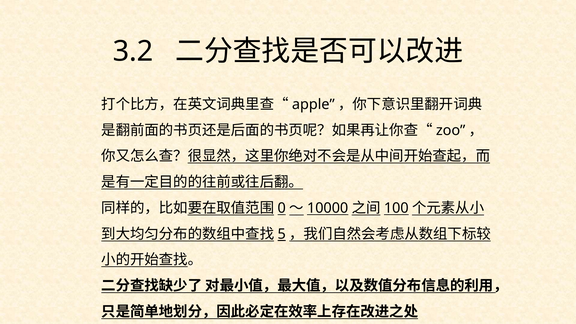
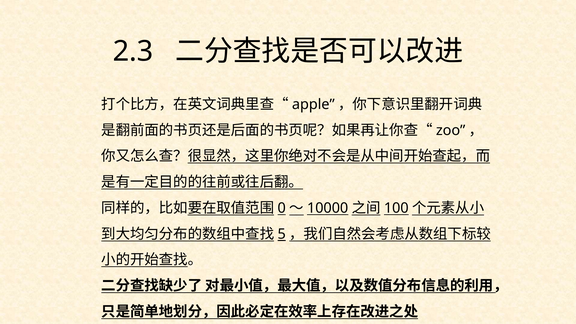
3.2: 3.2 -> 2.3
